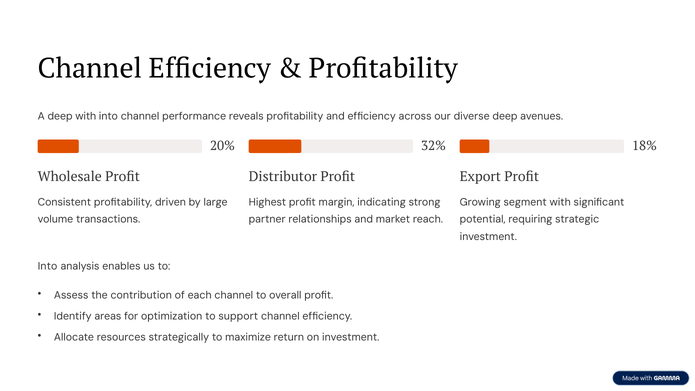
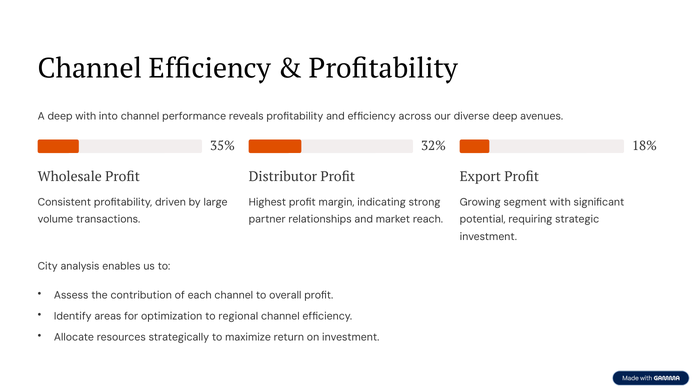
20%: 20% -> 35%
Into at (48, 266): Into -> City
support: support -> regional
